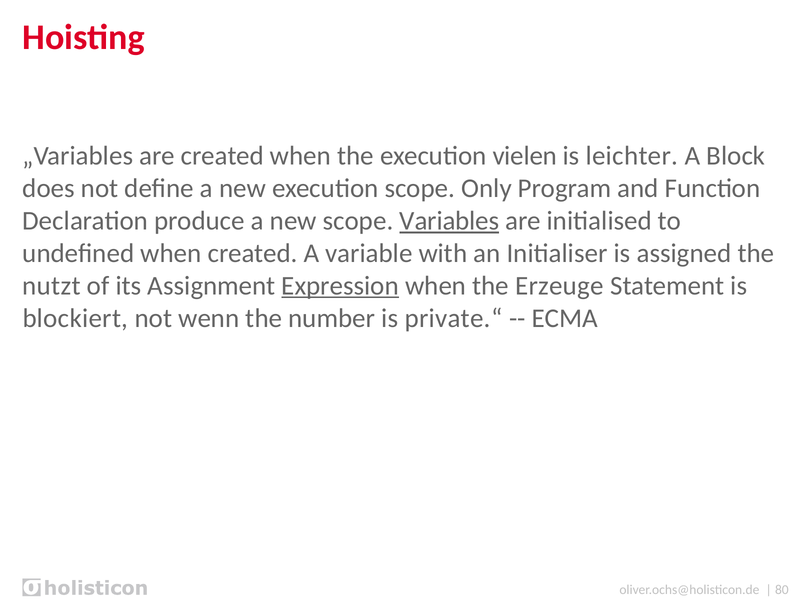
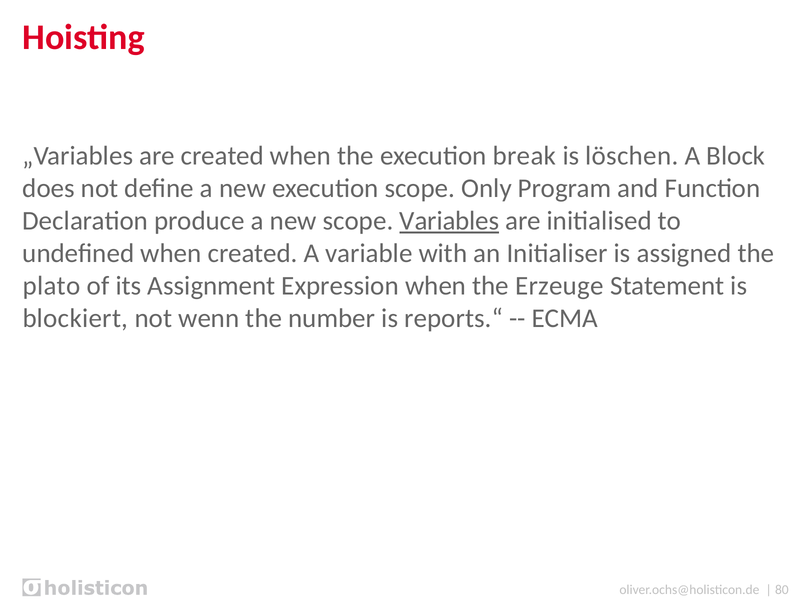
vielen: vielen -> break
leichter: leichter -> löschen
nutzt: nutzt -> plato
Expression underline: present -> none
private.“: private.“ -> reports.“
